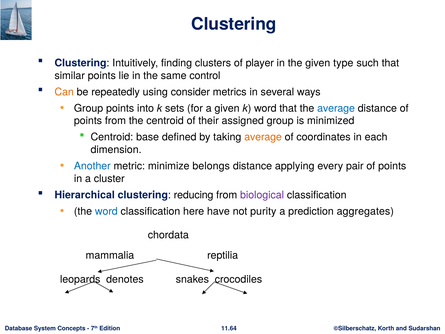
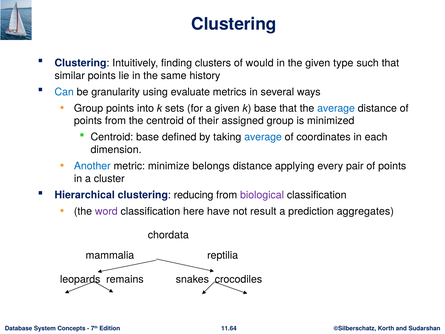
player: player -> would
control: control -> history
Can colour: orange -> blue
repeatedly: repeatedly -> granularity
consider: consider -> evaluate
k word: word -> base
average at (263, 137) colour: orange -> blue
word at (106, 211) colour: blue -> purple
purity: purity -> result
denotes: denotes -> remains
